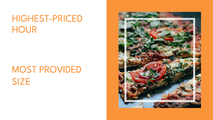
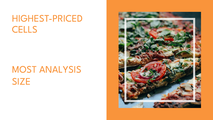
HOUR: HOUR -> CELLS
PROVIDED: PROVIDED -> ANALYSIS
